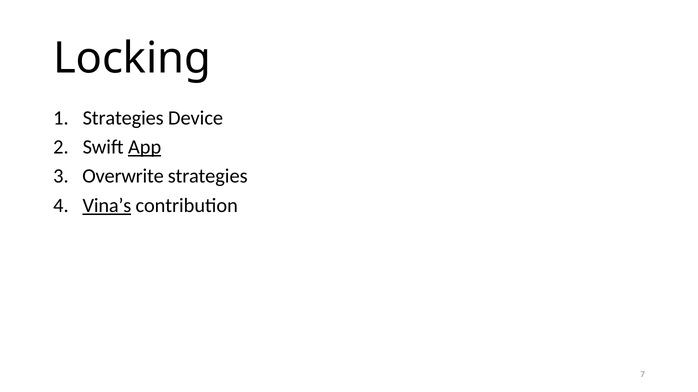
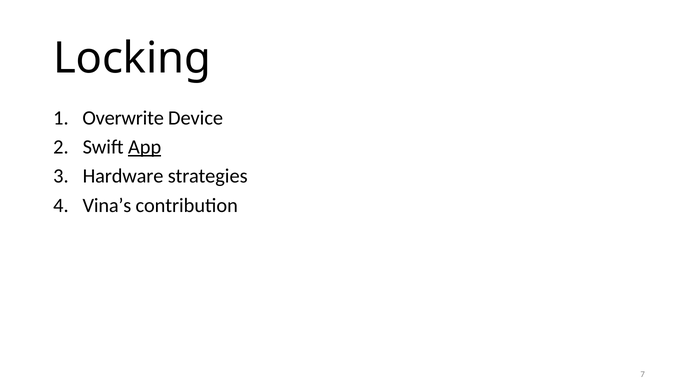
Strategies at (123, 118): Strategies -> Overwrite
Overwrite: Overwrite -> Hardware
Vina’s underline: present -> none
